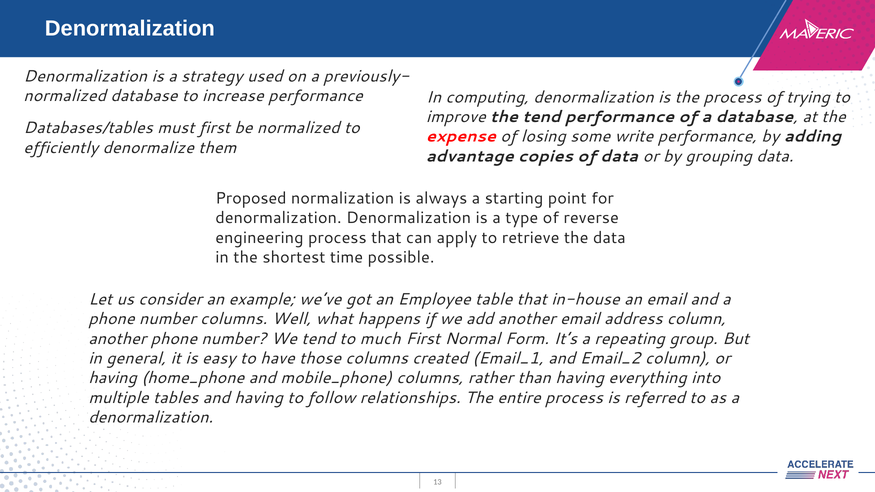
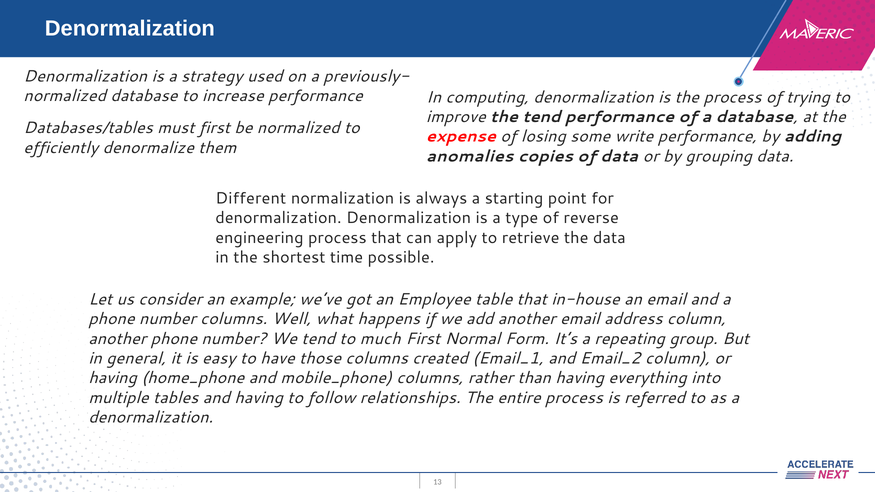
advantage: advantage -> anomalies
Proposed: Proposed -> Different
